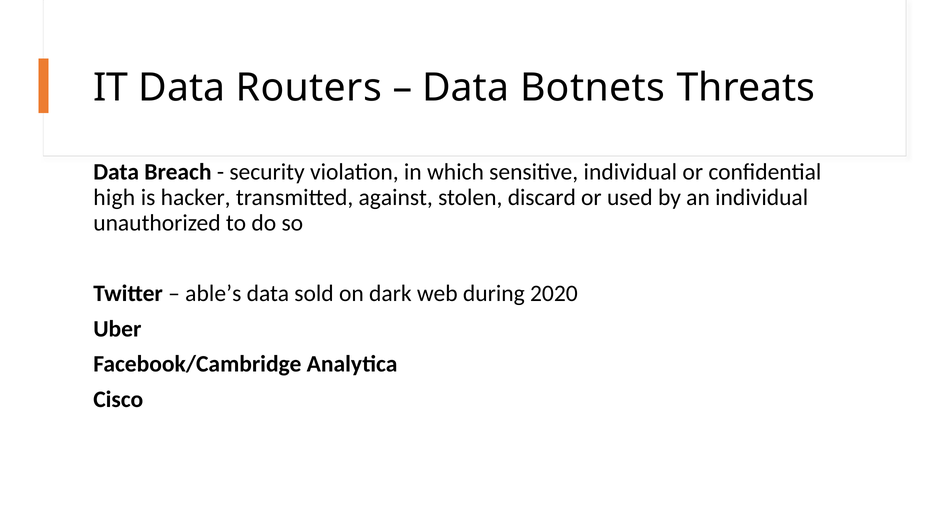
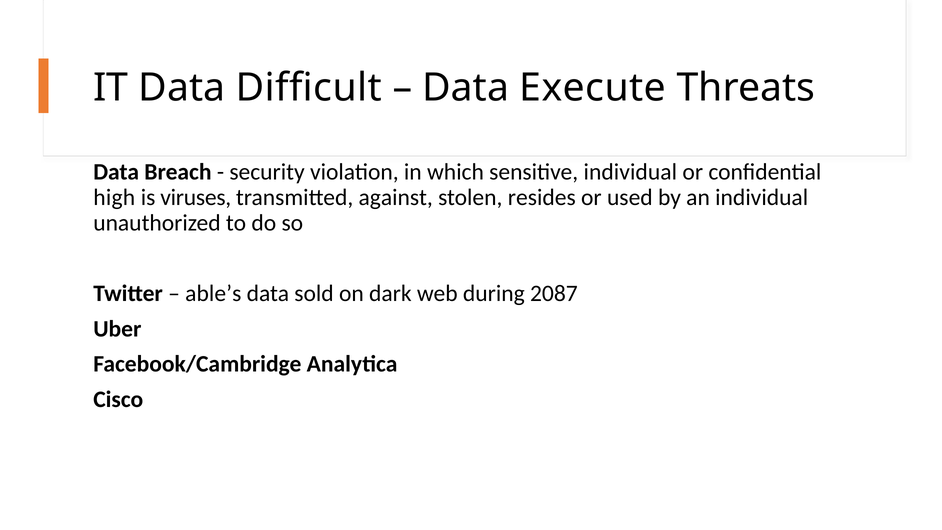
Routers: Routers -> Difficult
Botnets: Botnets -> Execute
hacker: hacker -> viruses
discard: discard -> resides
2020: 2020 -> 2087
